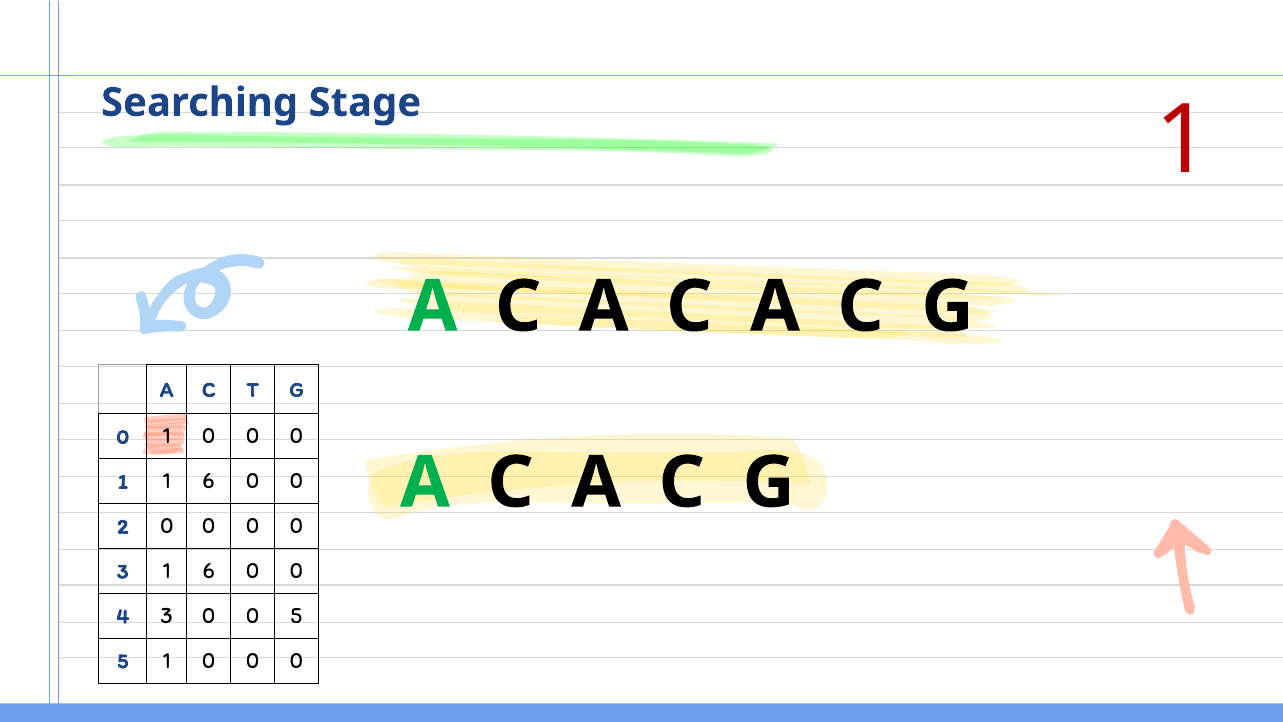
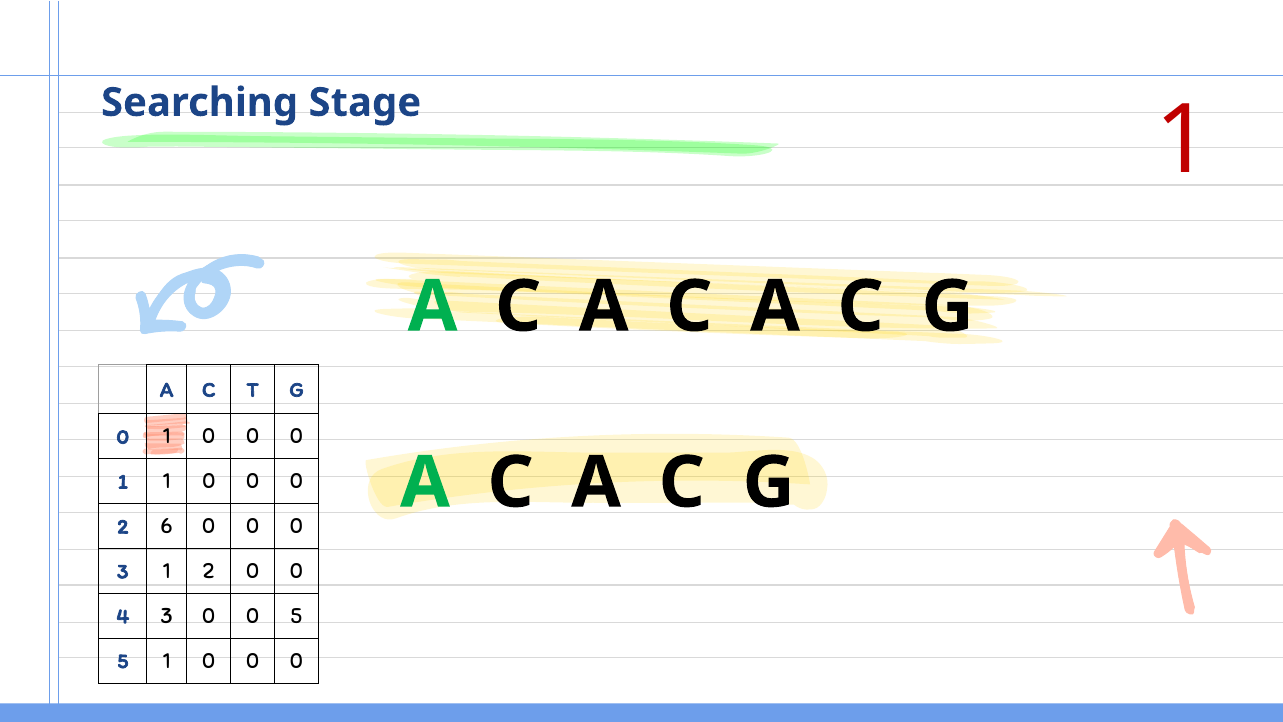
1 1 6: 6 -> 0
2 0: 0 -> 6
3 1 6: 6 -> 2
